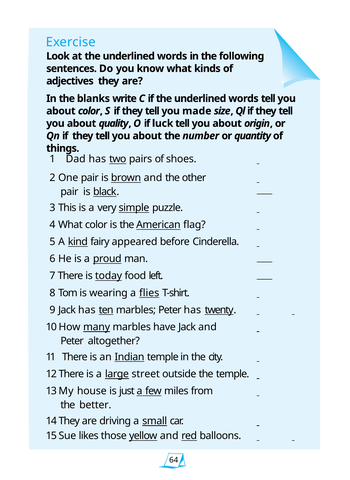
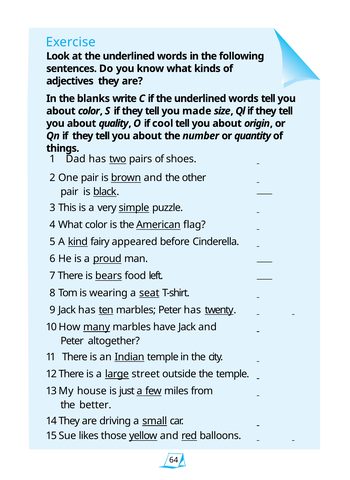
luck: luck -> cool
today: today -> bears
flies: flies -> seat
